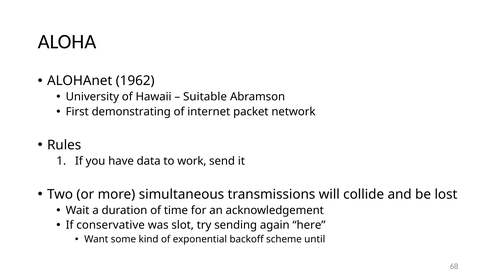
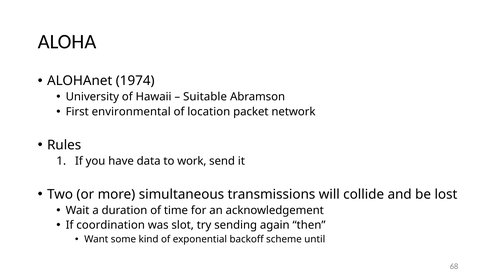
1962: 1962 -> 1974
demonstrating: demonstrating -> environmental
internet: internet -> location
conservative: conservative -> coordination
here: here -> then
